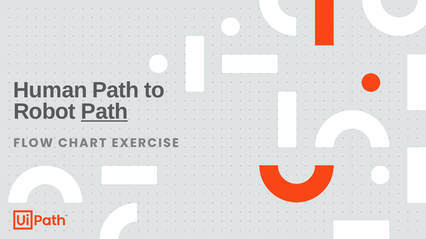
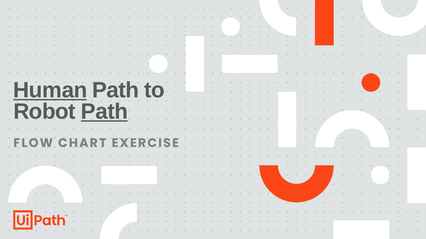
Human underline: none -> present
